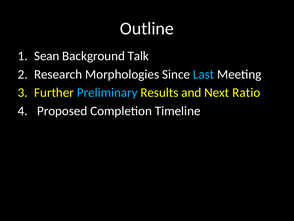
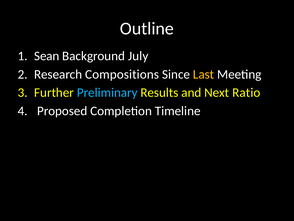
Talk: Talk -> July
Morphologies: Morphologies -> Compositions
Last colour: light blue -> yellow
